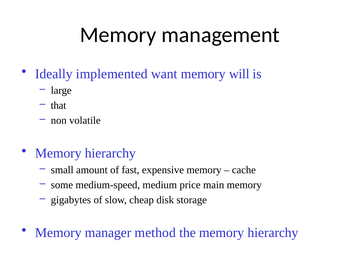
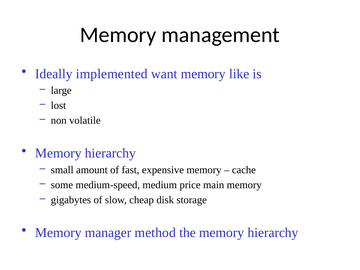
will: will -> like
that: that -> lost
